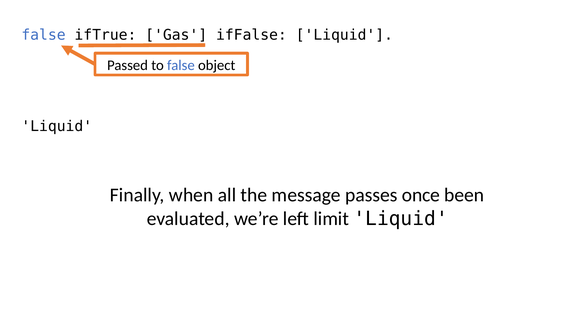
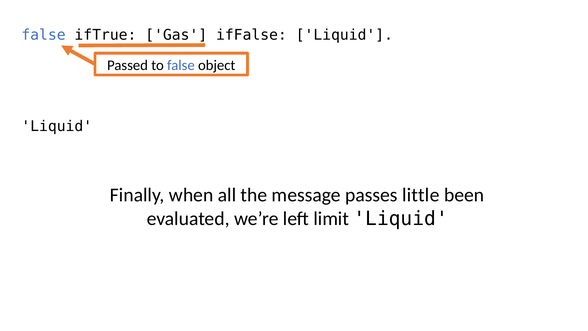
once: once -> little
